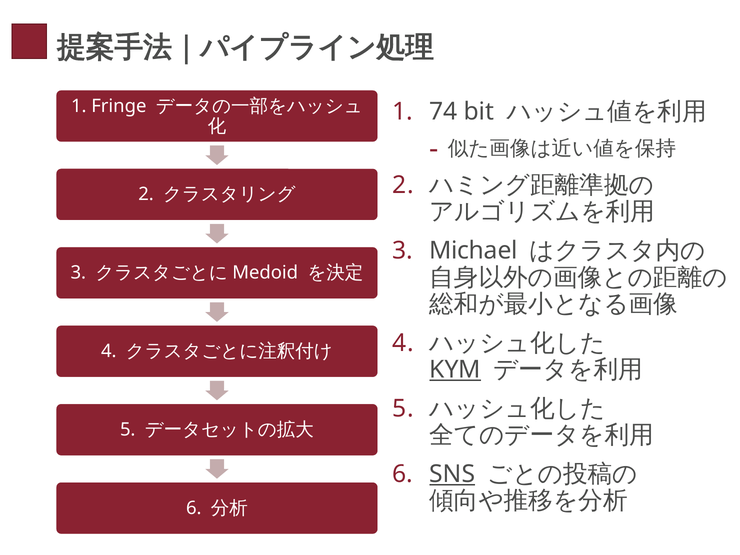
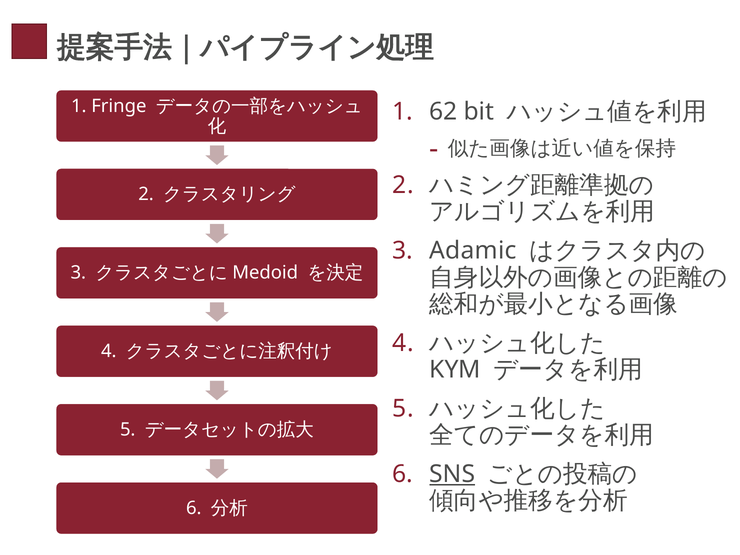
74: 74 -> 62
Michael: Michael -> Adamic
KYM underline: present -> none
